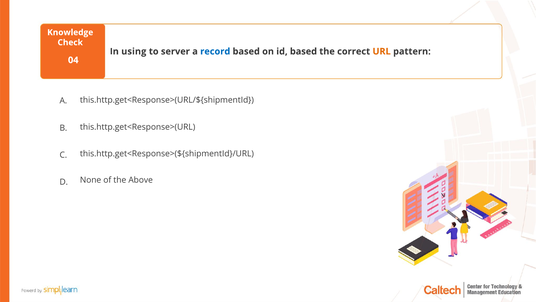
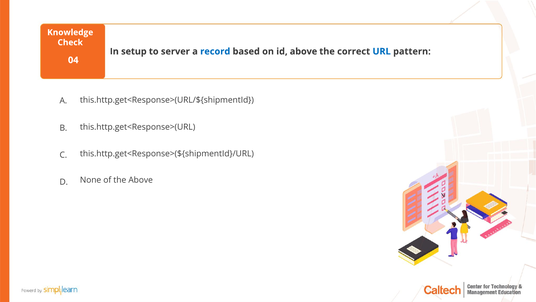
using: using -> setup
id based: based -> above
URL colour: orange -> blue
